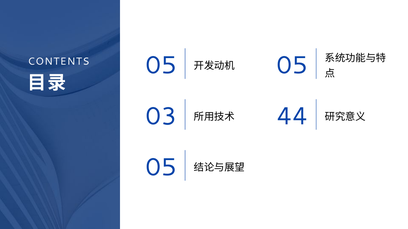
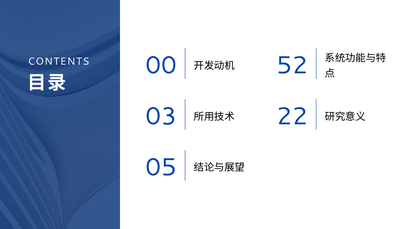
CONTENTS 05: 05 -> 00
05 at (292, 66): 05 -> 52
44: 44 -> 22
